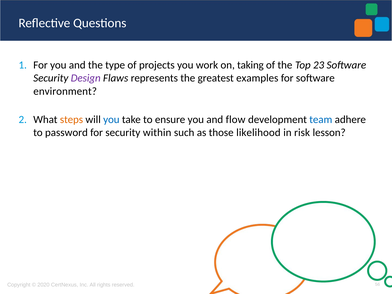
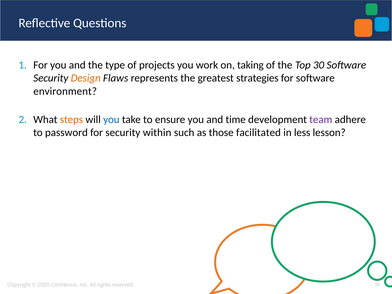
23: 23 -> 30
Design colour: purple -> orange
examples: examples -> strategies
flow: flow -> time
team colour: blue -> purple
likelihood: likelihood -> facilitated
risk: risk -> less
